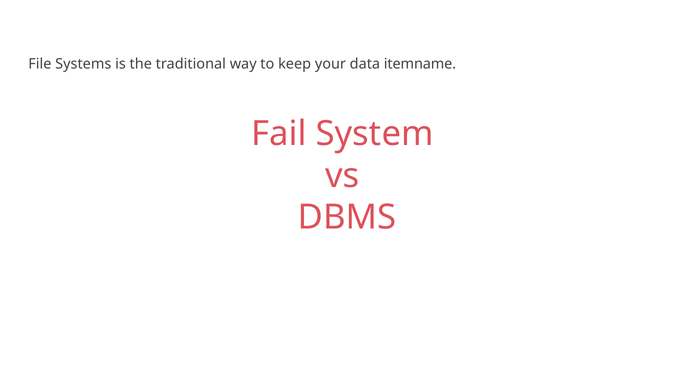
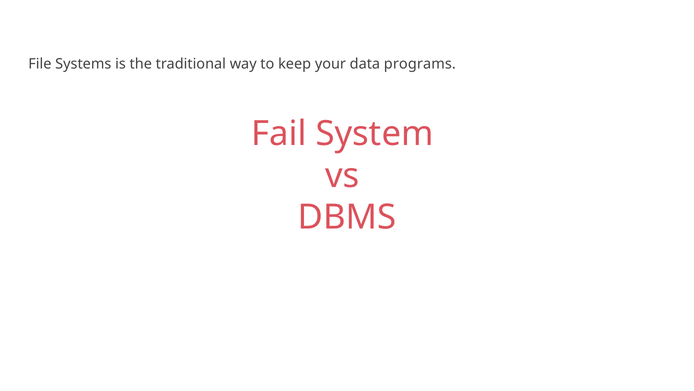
itemname: itemname -> programs
